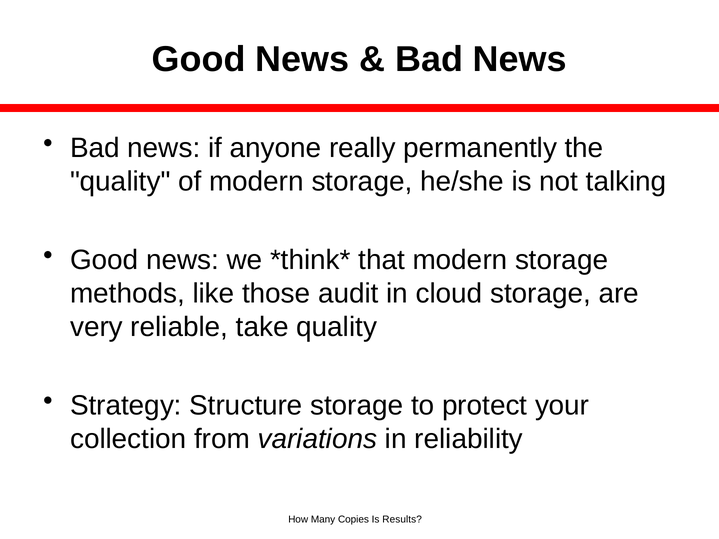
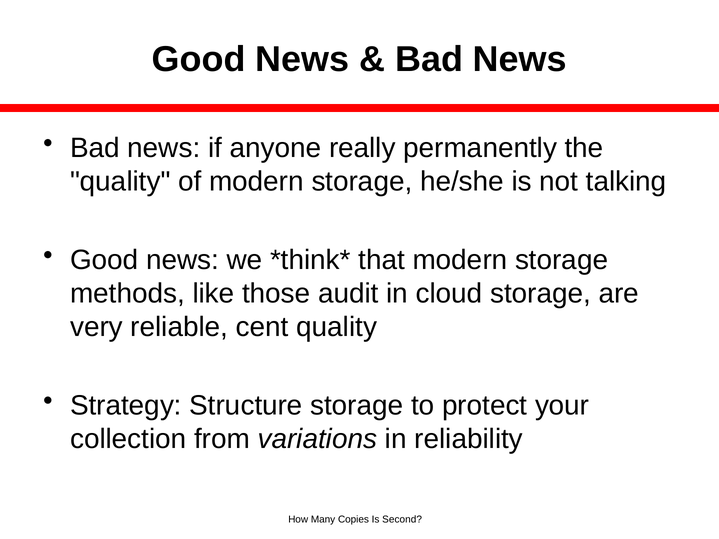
take: take -> cent
Results: Results -> Second
